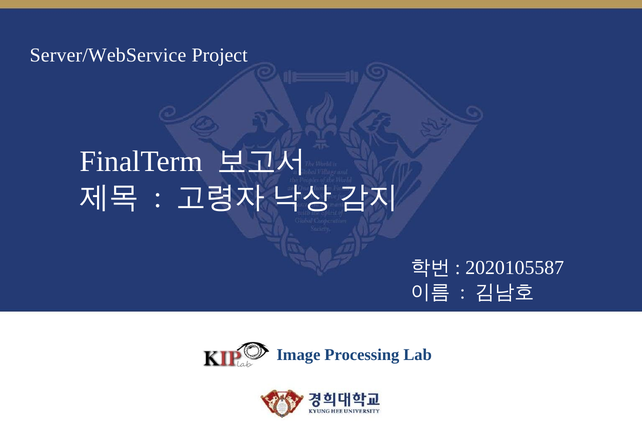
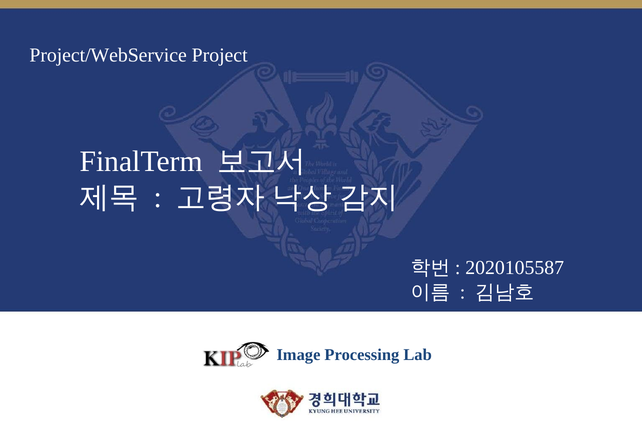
Server/WebService: Server/WebService -> Project/WebService
